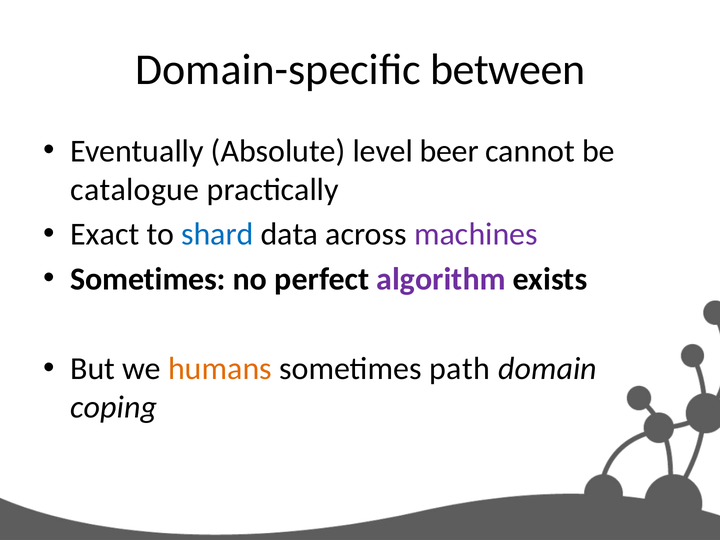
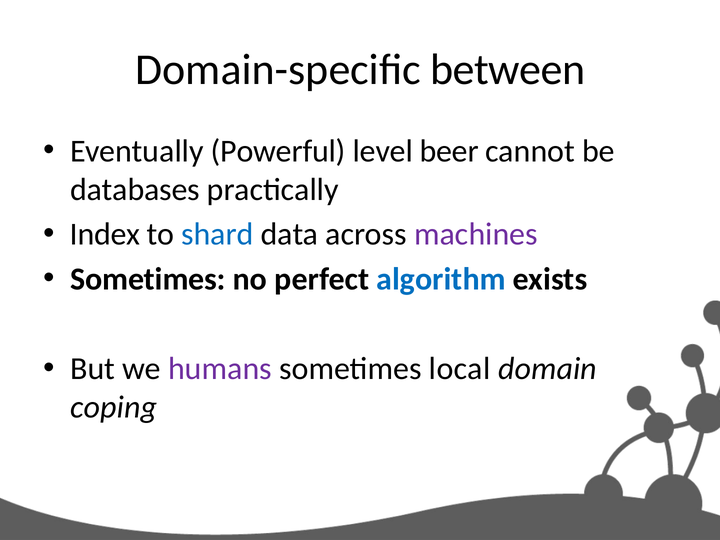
Absolute: Absolute -> Powerful
catalogue: catalogue -> databases
Exact: Exact -> Index
algorithm colour: purple -> blue
humans colour: orange -> purple
path: path -> local
